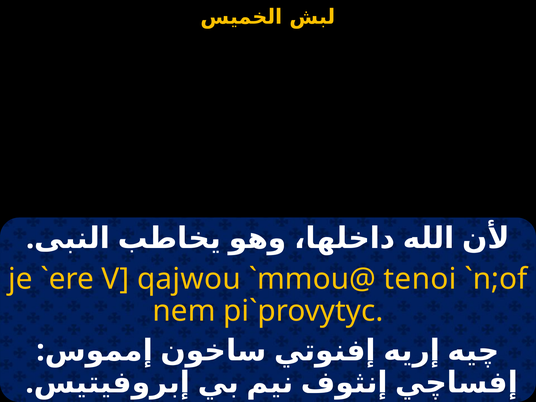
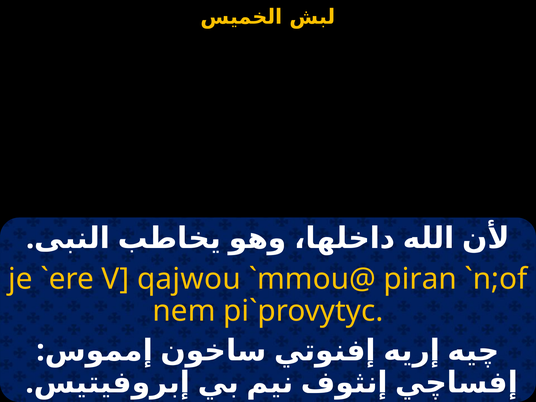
tenoi: tenoi -> piran
